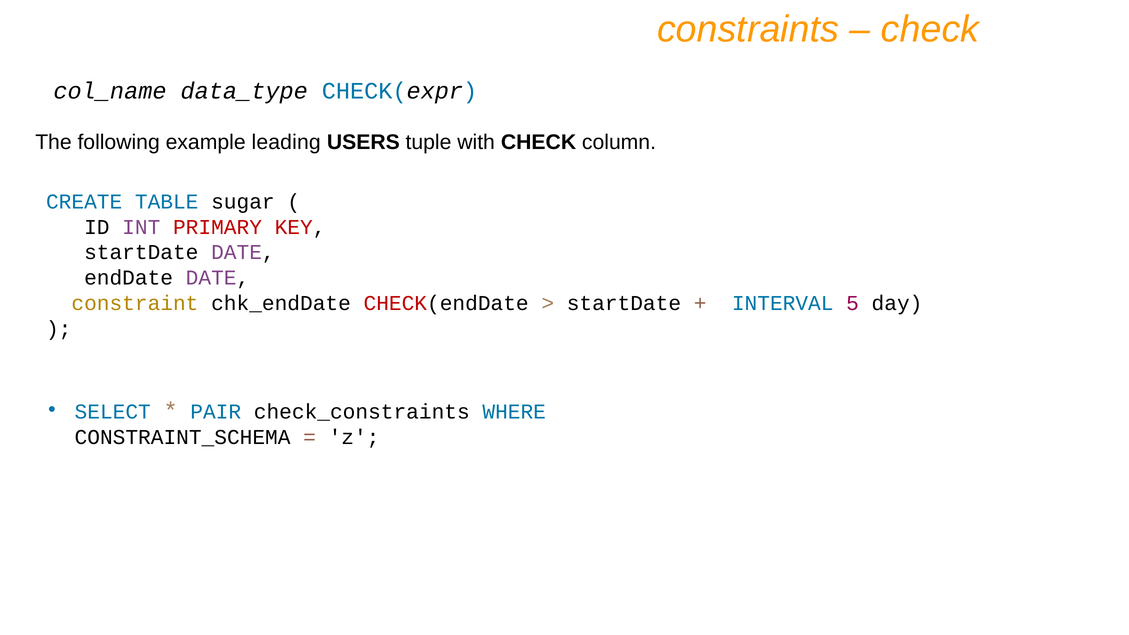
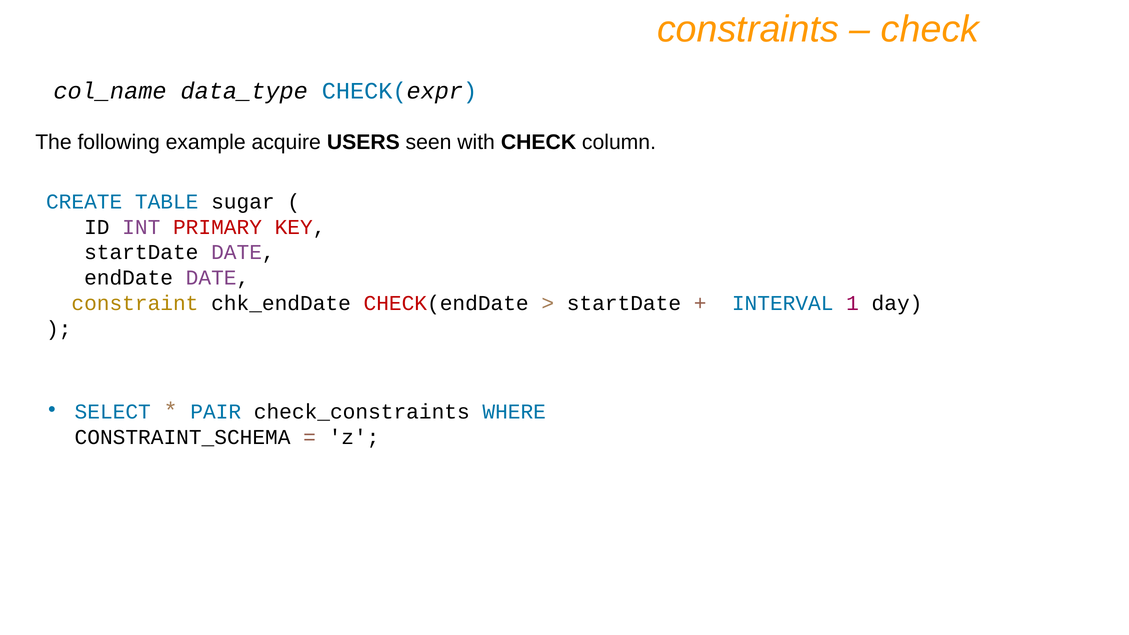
leading: leading -> acquire
tuple: tuple -> seen
5: 5 -> 1
